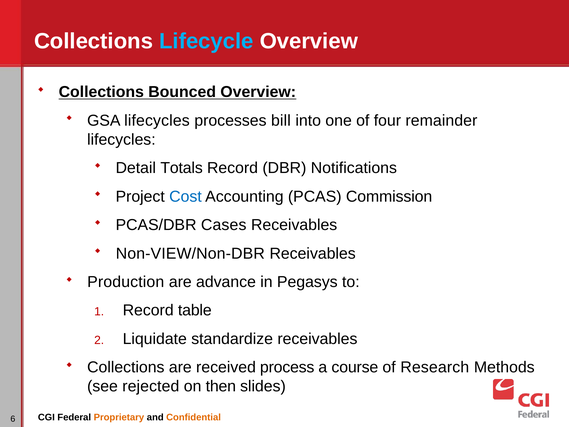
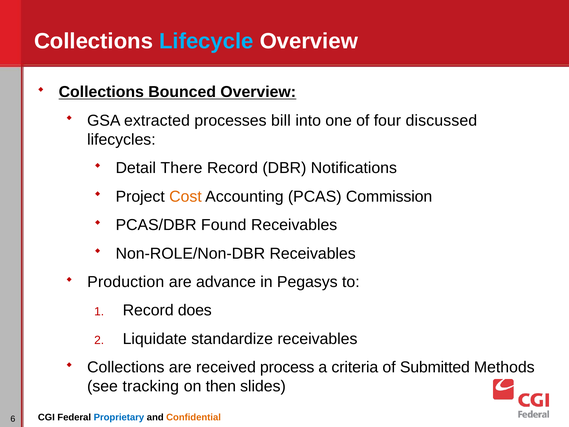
GSA lifecycles: lifecycles -> extracted
remainder: remainder -> discussed
Totals: Totals -> There
Cost colour: blue -> orange
Cases: Cases -> Found
Non-VIEW/Non-DBR: Non-VIEW/Non-DBR -> Non-ROLE/Non-DBR
table: table -> does
course: course -> criteria
Research: Research -> Submitted
rejected: rejected -> tracking
Proprietary colour: orange -> blue
